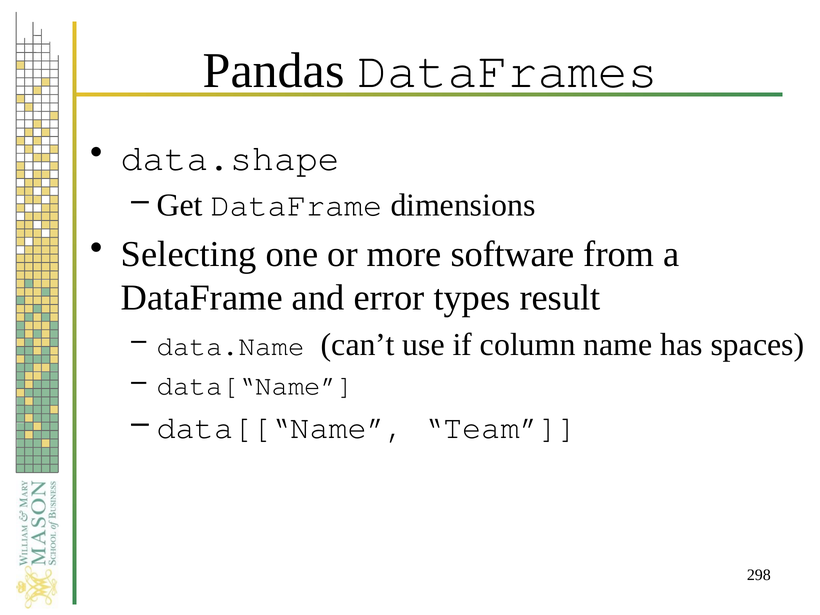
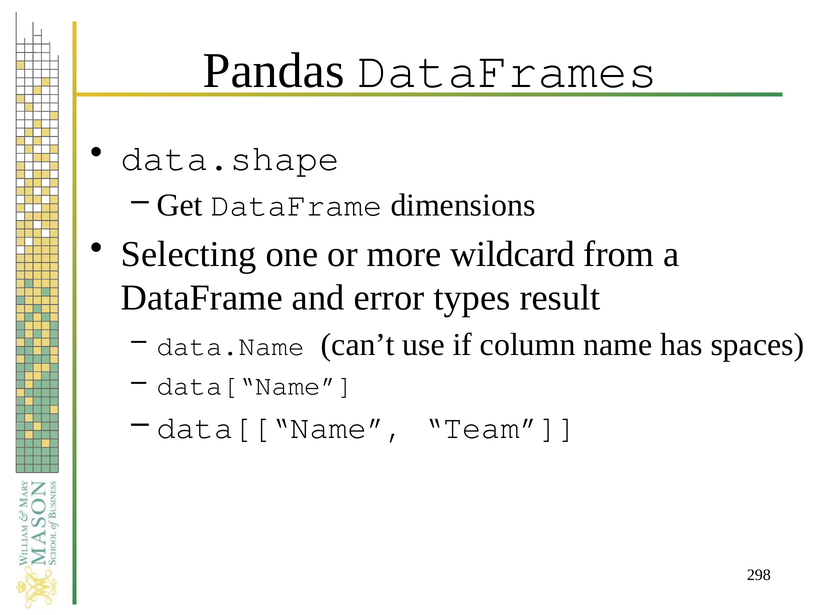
software: software -> wildcard
